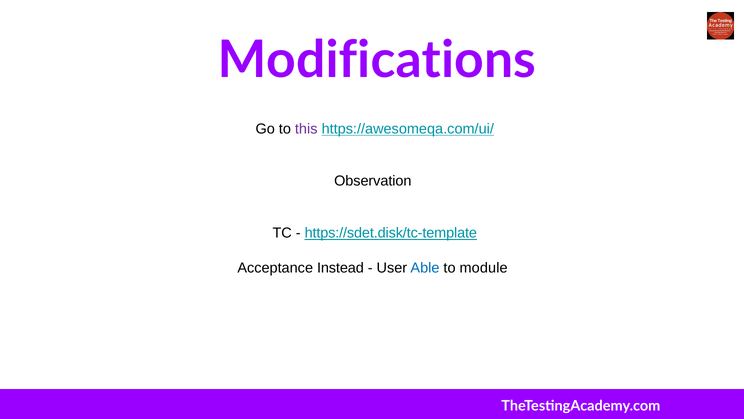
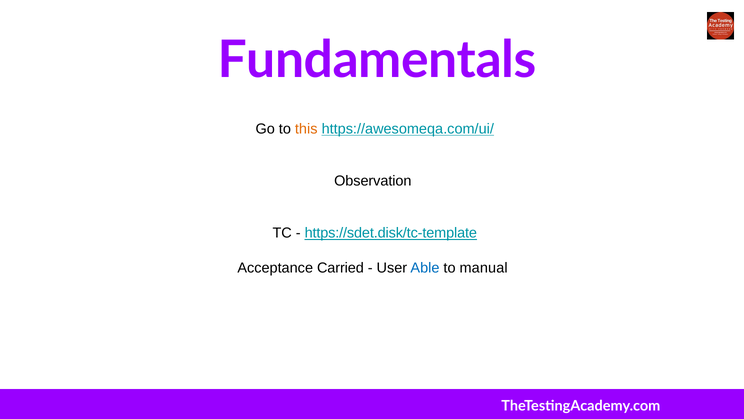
Modifications: Modifications -> Fundamentals
this colour: purple -> orange
Instead: Instead -> Carried
module: module -> manual
